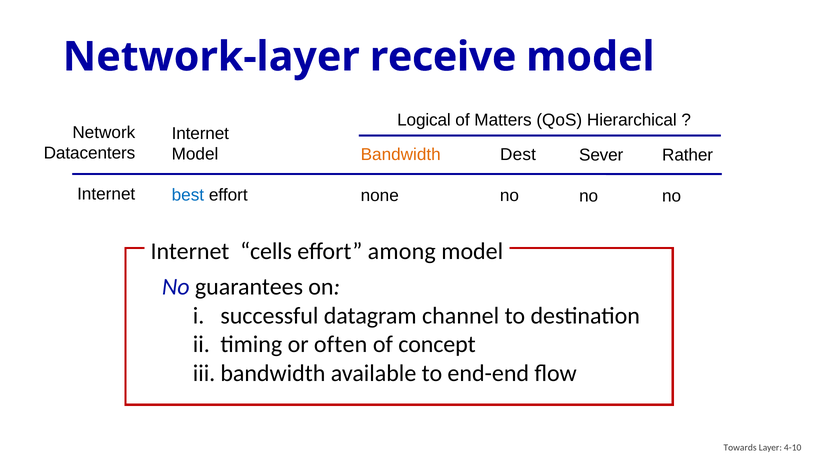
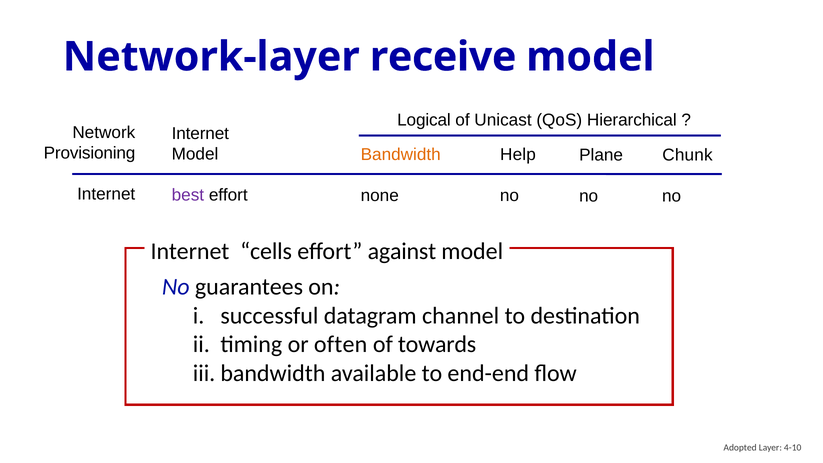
Matters: Matters -> Unicast
Datacenters: Datacenters -> Provisioning
Dest: Dest -> Help
Sever: Sever -> Plane
Rather: Rather -> Chunk
best colour: blue -> purple
among: among -> against
concept: concept -> towards
Towards: Towards -> Adopted
